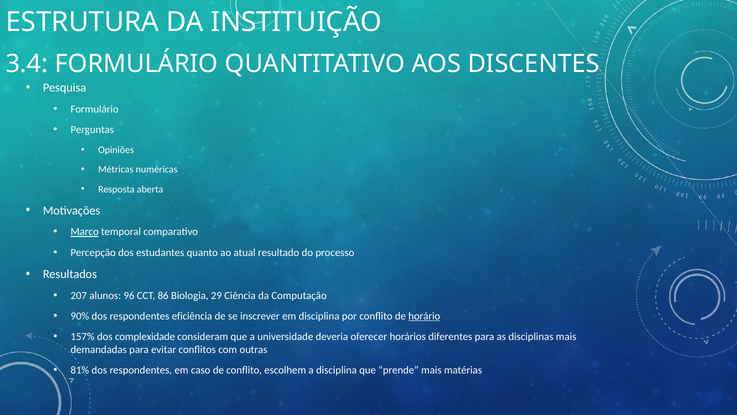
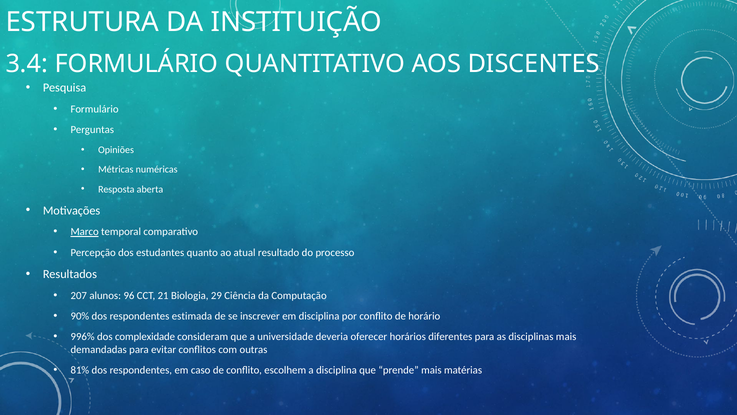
86: 86 -> 21
eficiência: eficiência -> estimada
horário underline: present -> none
157%: 157% -> 996%
